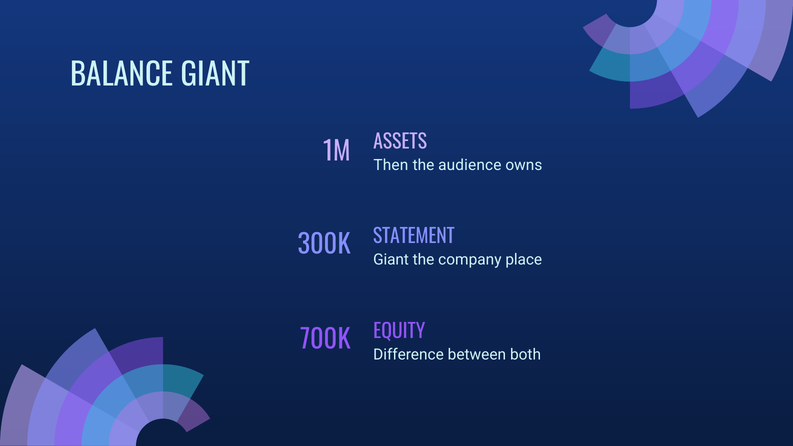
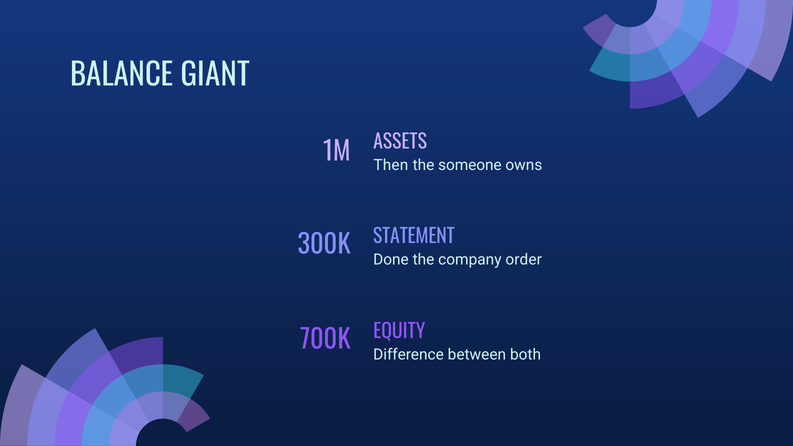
audience: audience -> someone
300K Giant: Giant -> Done
place: place -> order
